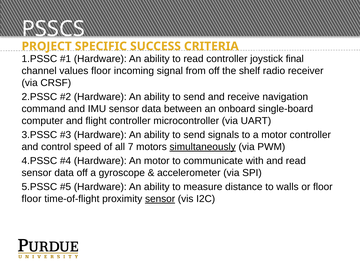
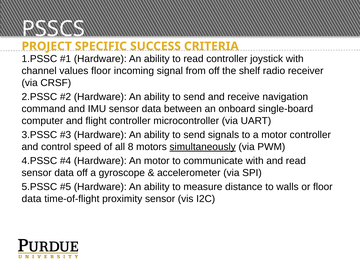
joystick final: final -> with
7: 7 -> 8
floor at (32, 199): floor -> data
sensor at (160, 199) underline: present -> none
